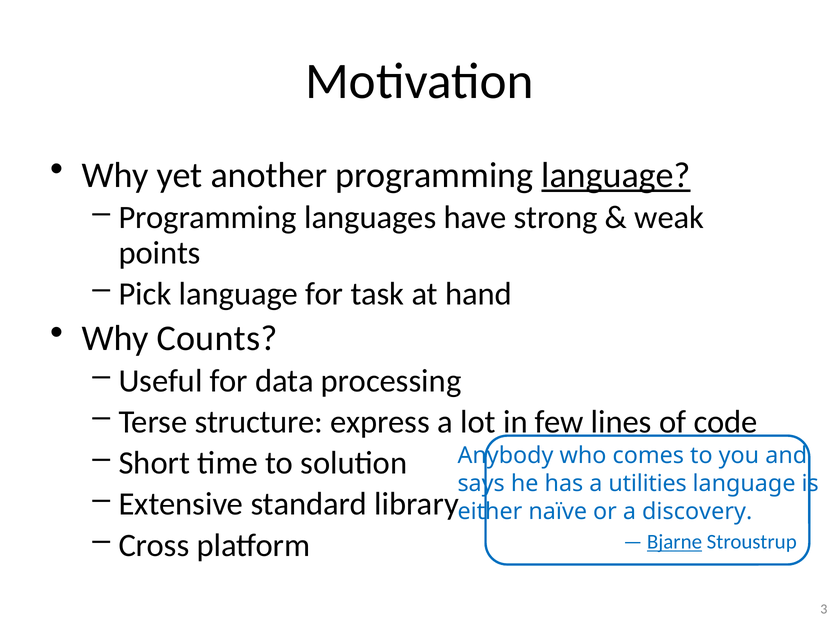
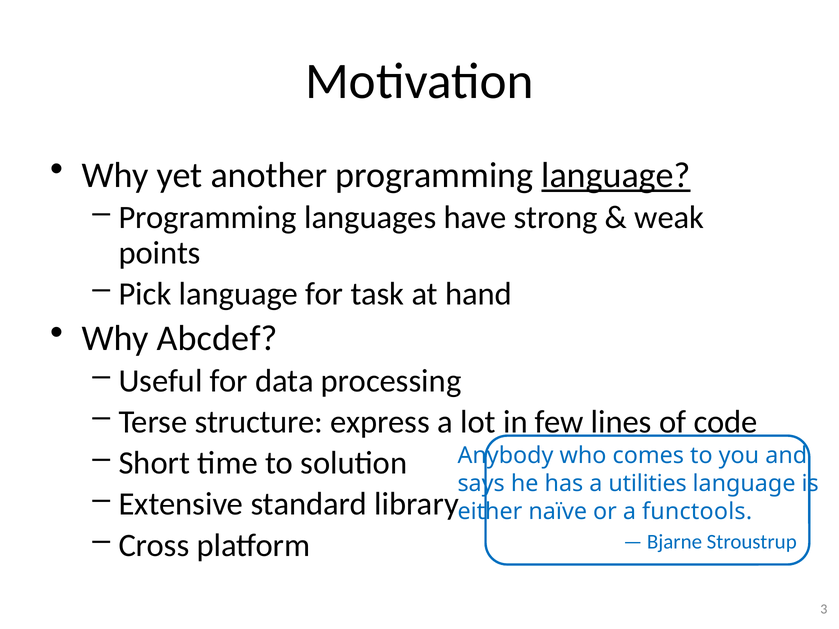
Counts: Counts -> Abcdef
discovery: discovery -> functools
Bjarne underline: present -> none
